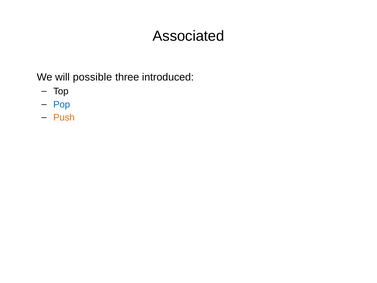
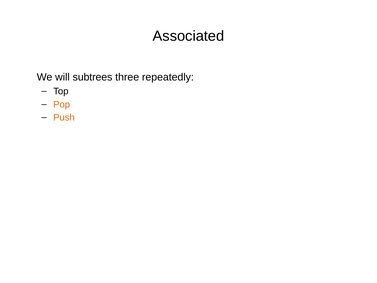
possible: possible -> subtrees
introduced: introduced -> repeatedly
Pop colour: blue -> orange
